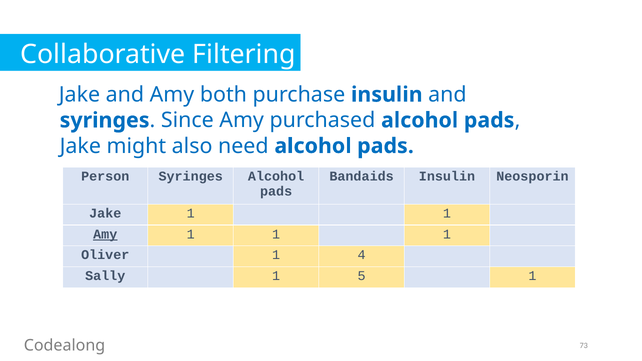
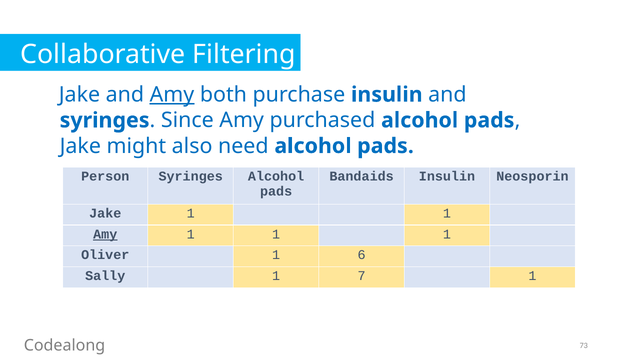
Amy at (172, 95) underline: none -> present
4: 4 -> 6
5: 5 -> 7
